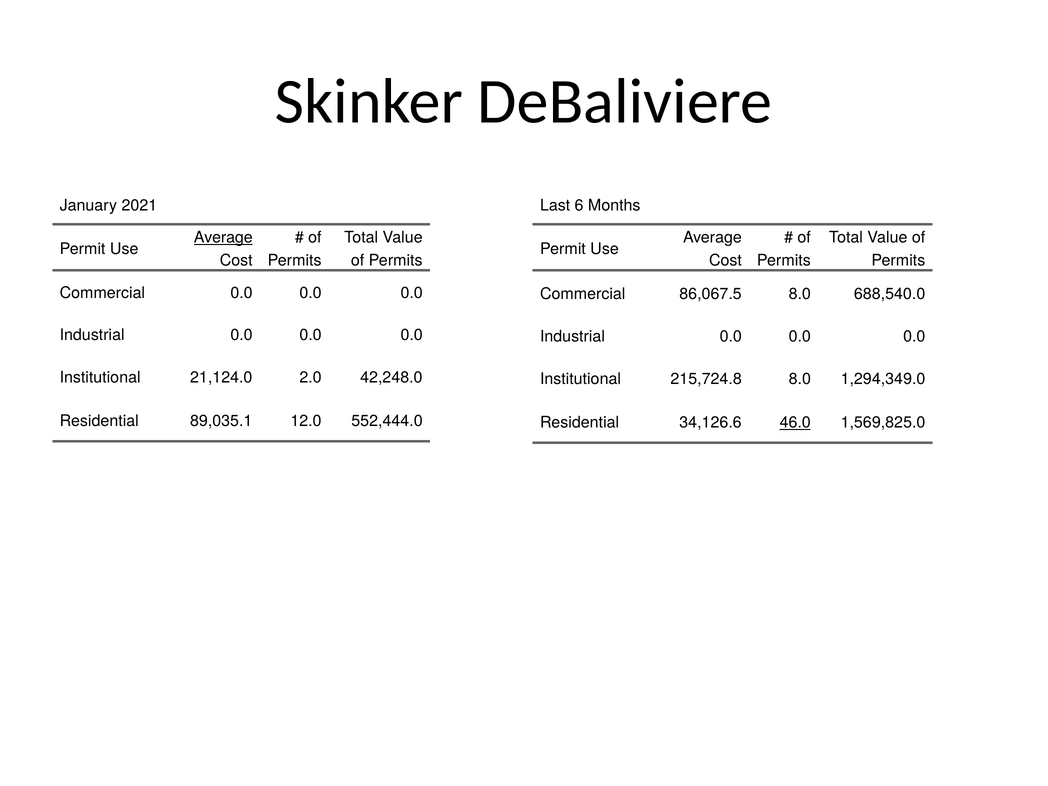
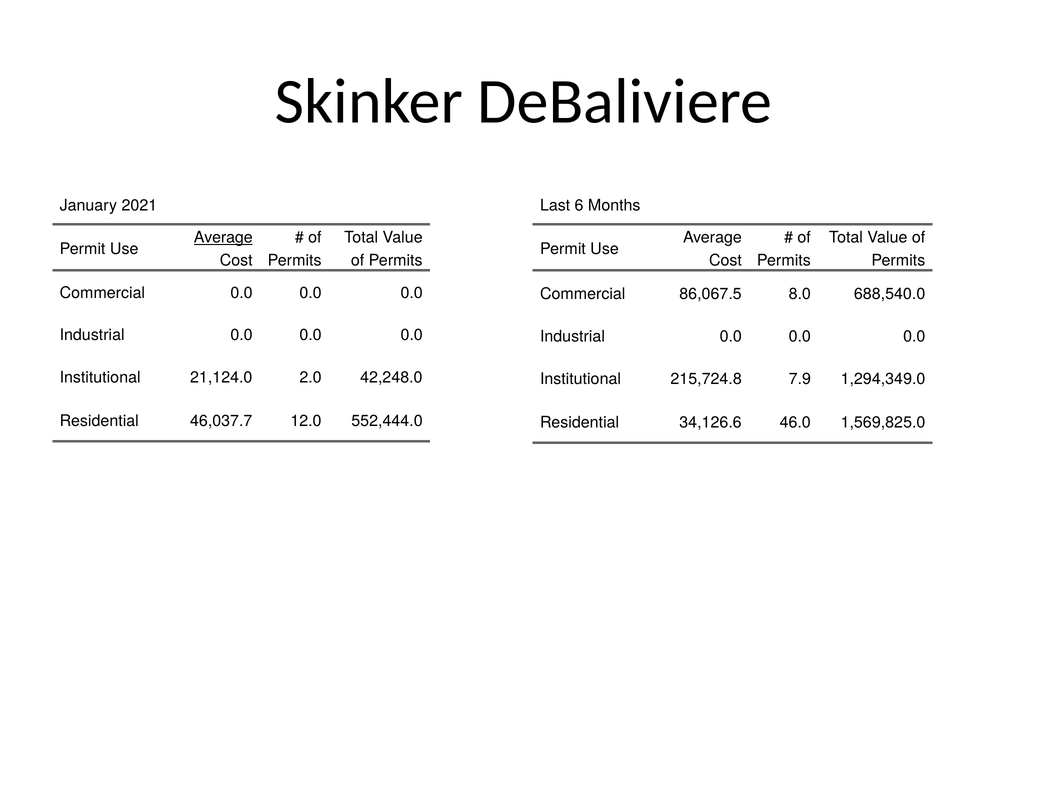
215,724.8 8.0: 8.0 -> 7.9
89,035.1: 89,035.1 -> 46,037.7
46.0 underline: present -> none
